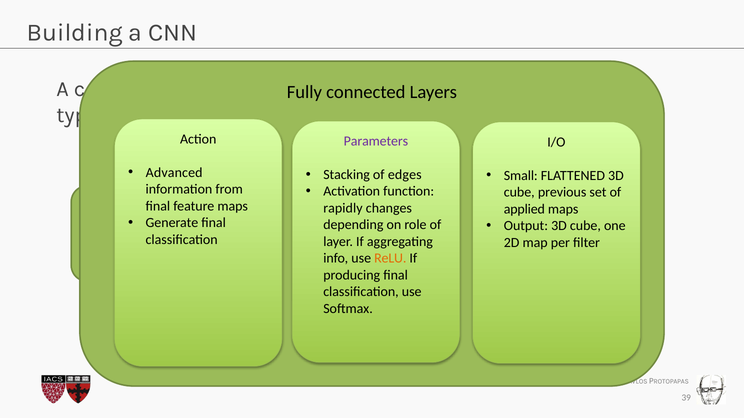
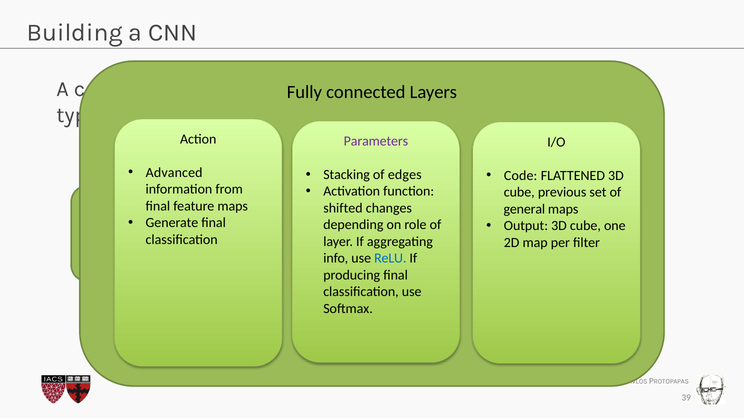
Small: Small -> Code
rapidly: rapidly -> shifted
applied: applied -> general
ReLU colour: orange -> blue
